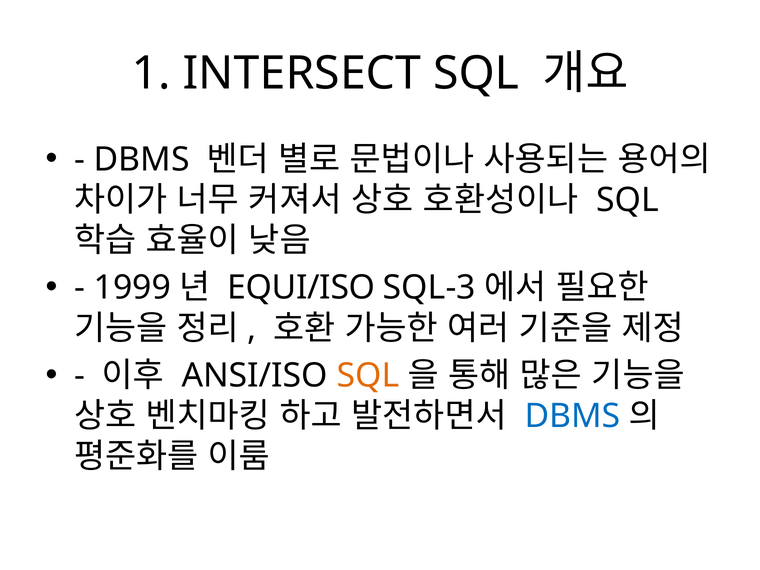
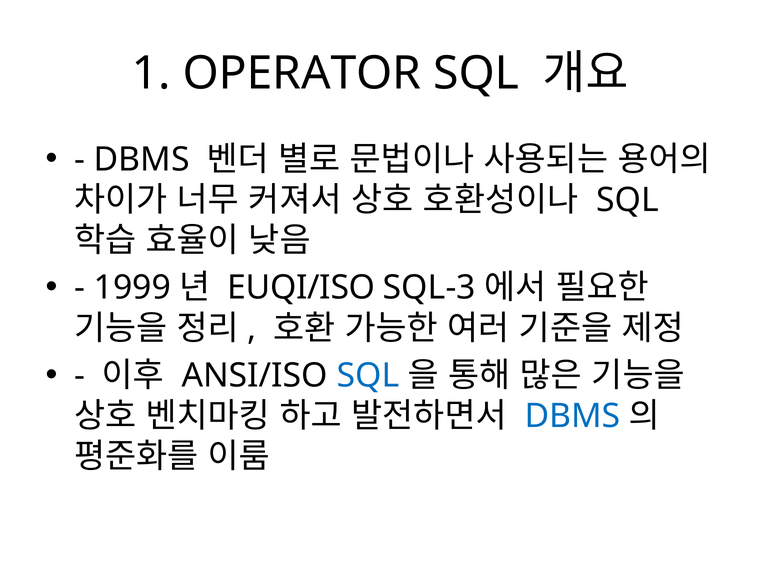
INTERSECT: INTERSECT -> OPERATOR
EQUI/ISO: EQUI/ISO -> EUQI/ISO
SQL at (368, 376) colour: orange -> blue
